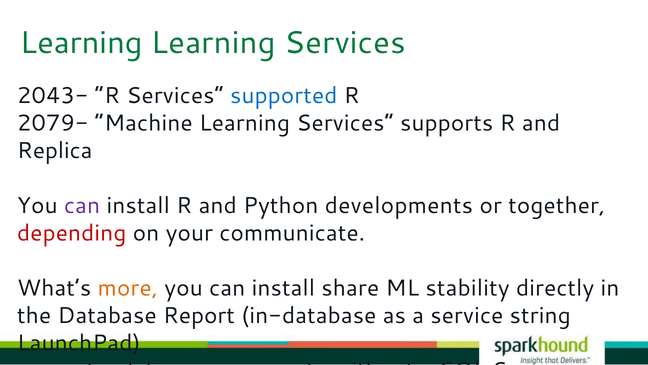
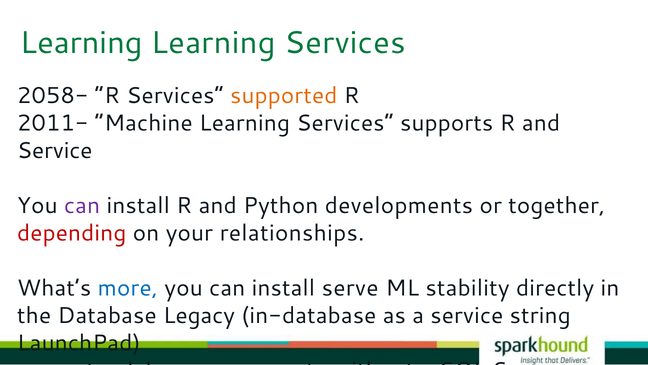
2043-: 2043- -> 2058-
supported colour: blue -> orange
2079-: 2079- -> 2011-
Replica at (55, 151): Replica -> Service
communicate: communicate -> relationships
more colour: orange -> blue
share: share -> serve
Report: Report -> Legacy
